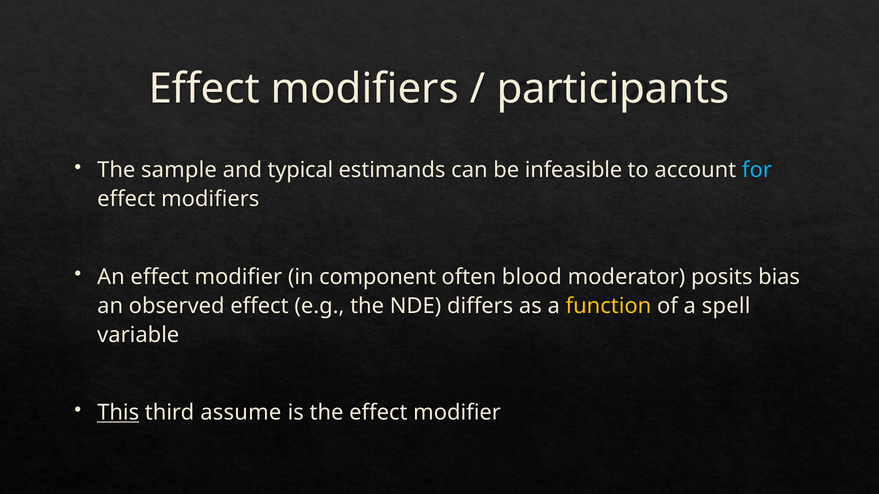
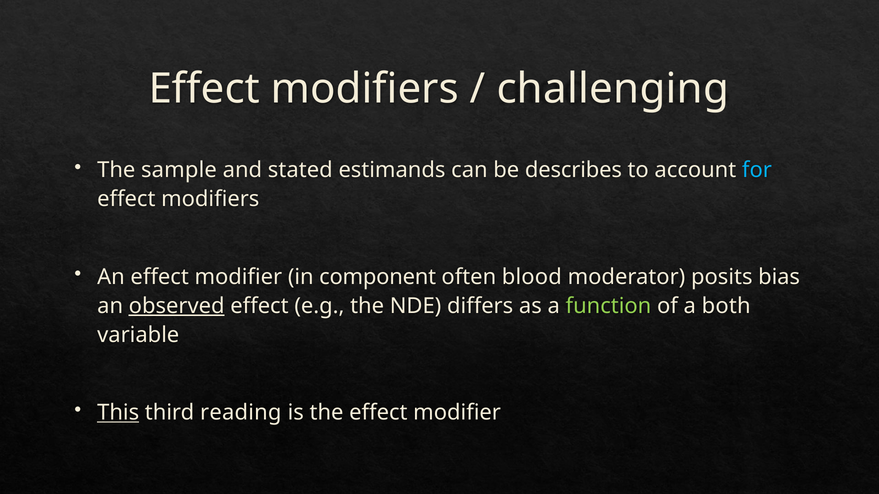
participants: participants -> challenging
typical: typical -> stated
infeasible: infeasible -> describes
observed underline: none -> present
function colour: yellow -> light green
spell: spell -> both
assume: assume -> reading
